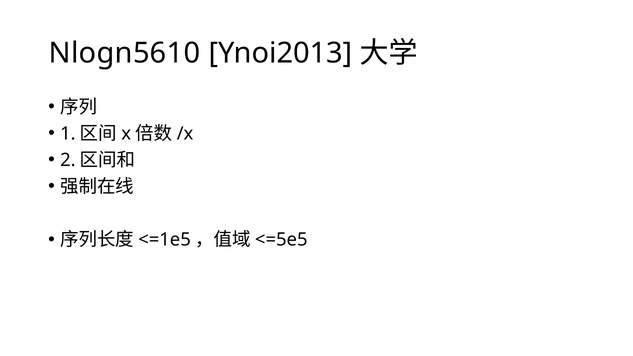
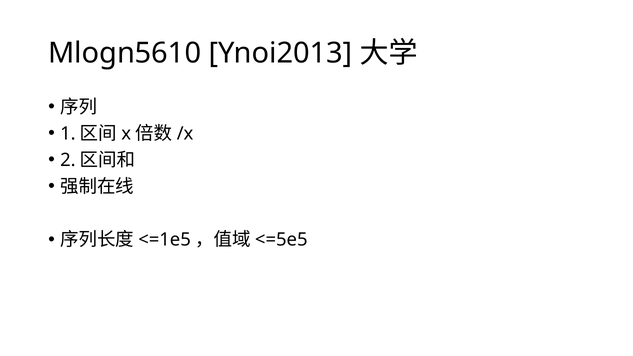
Nlogn5610: Nlogn5610 -> Mlogn5610
